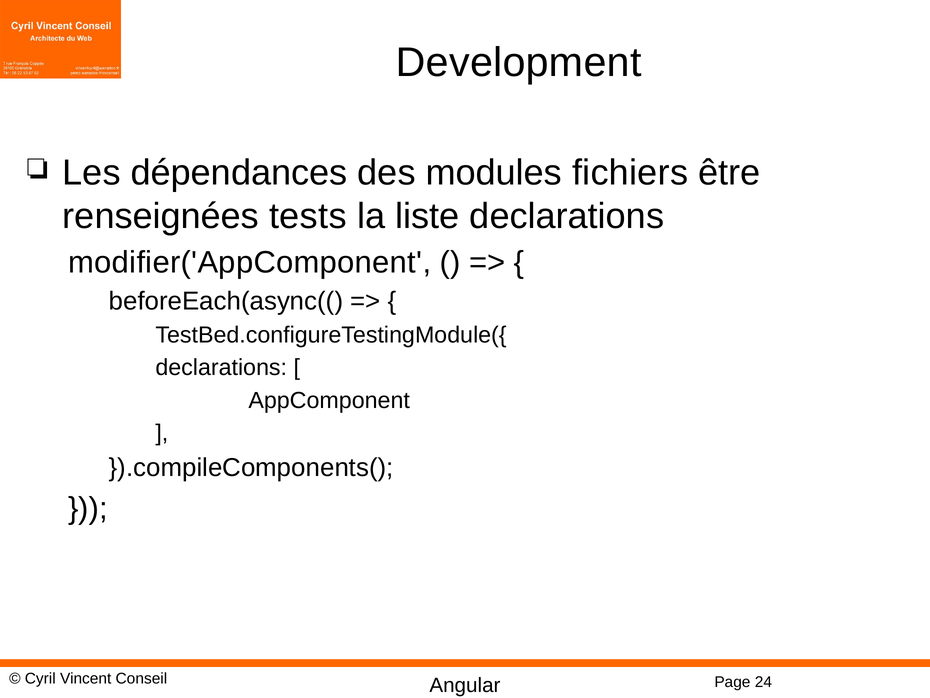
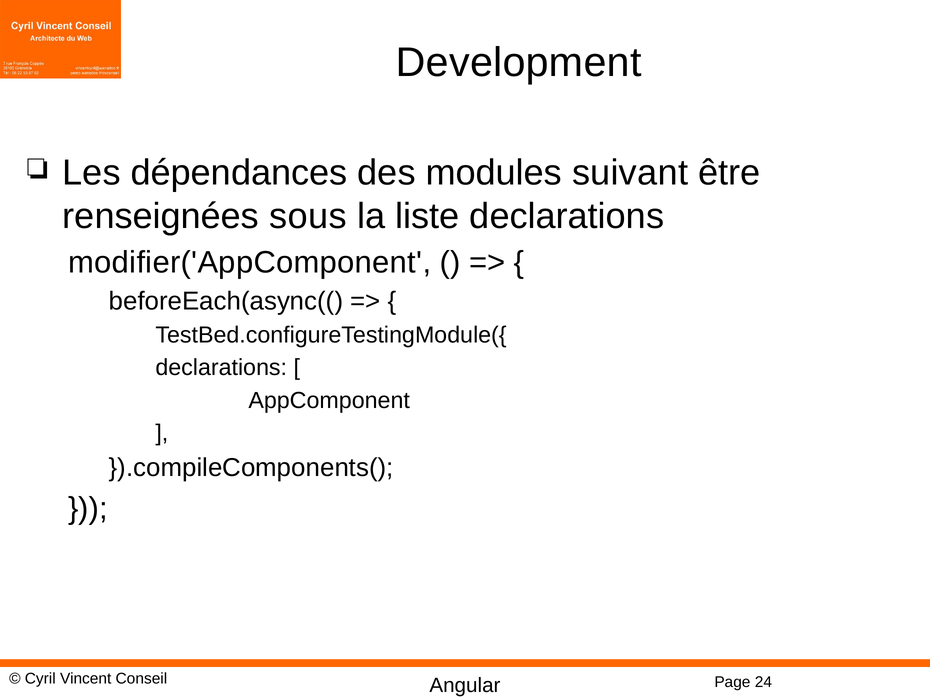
fichiers: fichiers -> suivant
tests: tests -> sous
